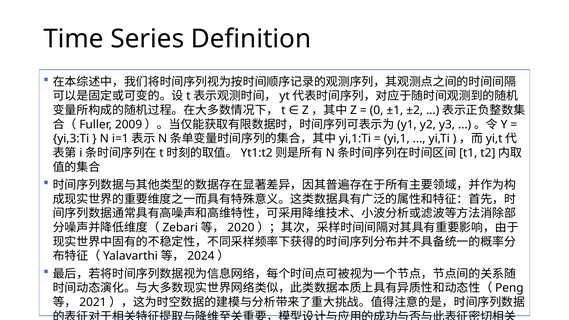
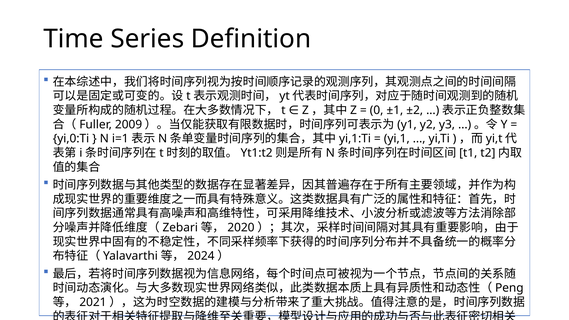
yi,3:Ti: yi,3:Ti -> yi,0:Ti
